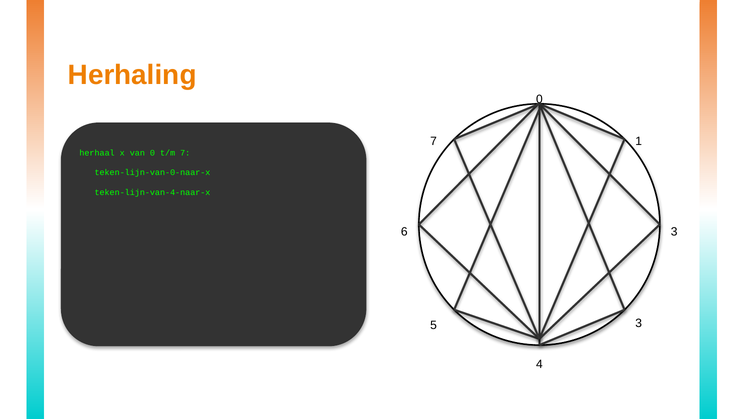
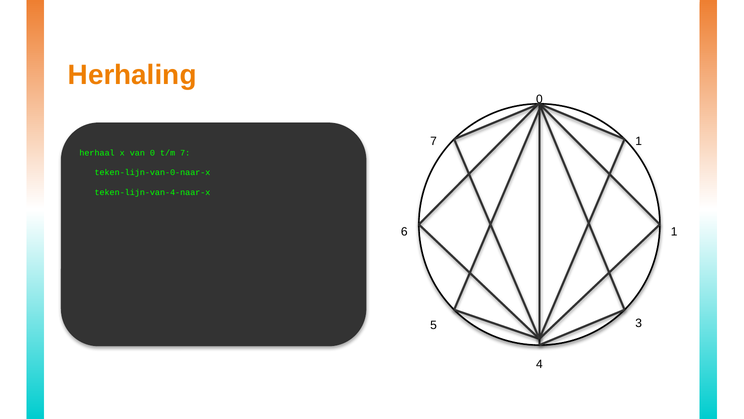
6 3: 3 -> 1
